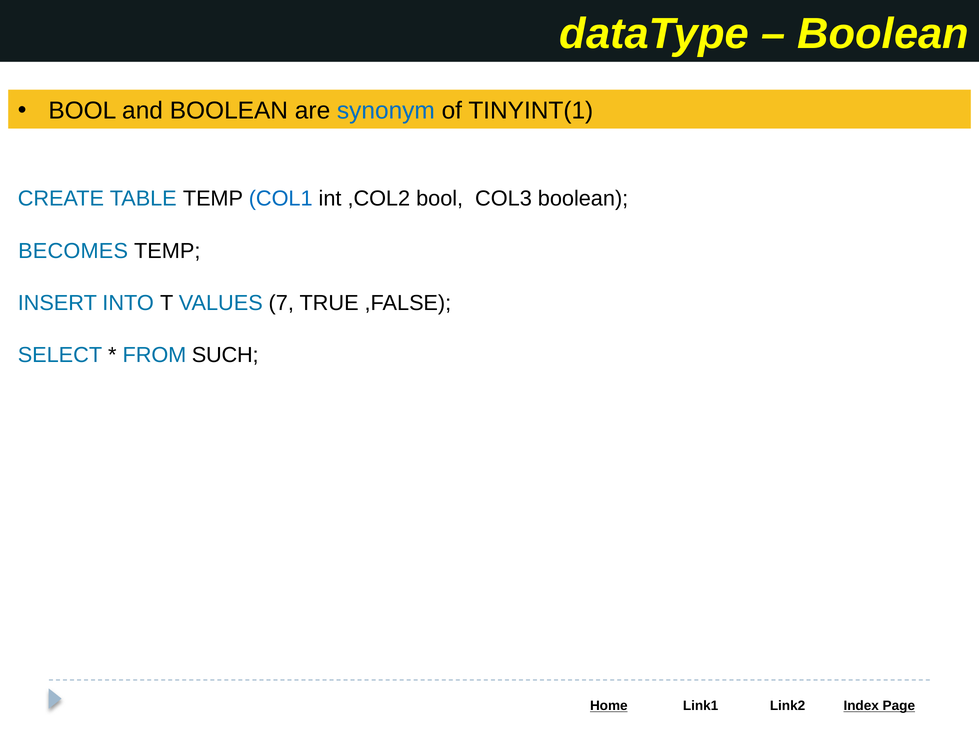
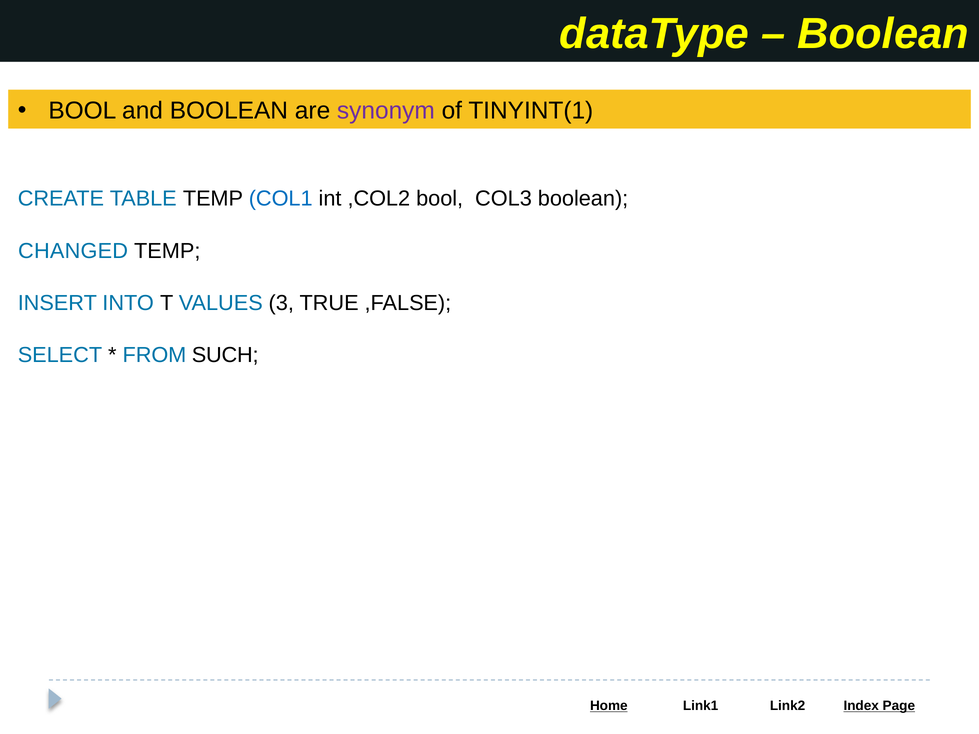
synonym colour: blue -> purple
BECOMES: BECOMES -> CHANGED
7: 7 -> 3
